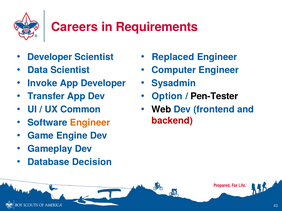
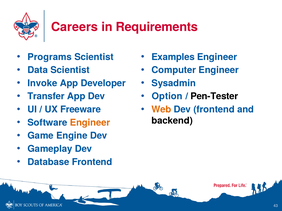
Developer at (50, 57): Developer -> Programs
Replaced: Replaced -> Examples
Common: Common -> Freeware
Web colour: black -> orange
backend colour: red -> black
Database Decision: Decision -> Frontend
